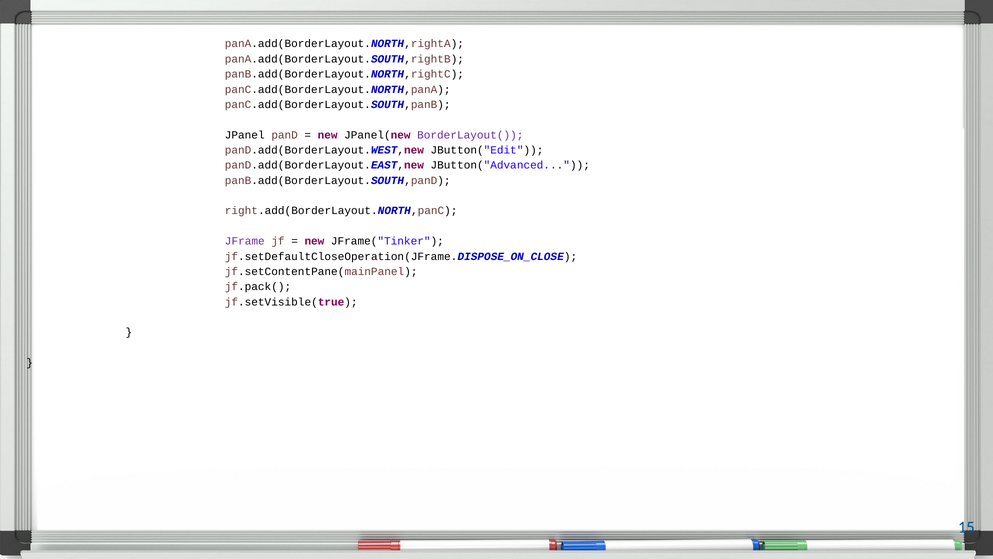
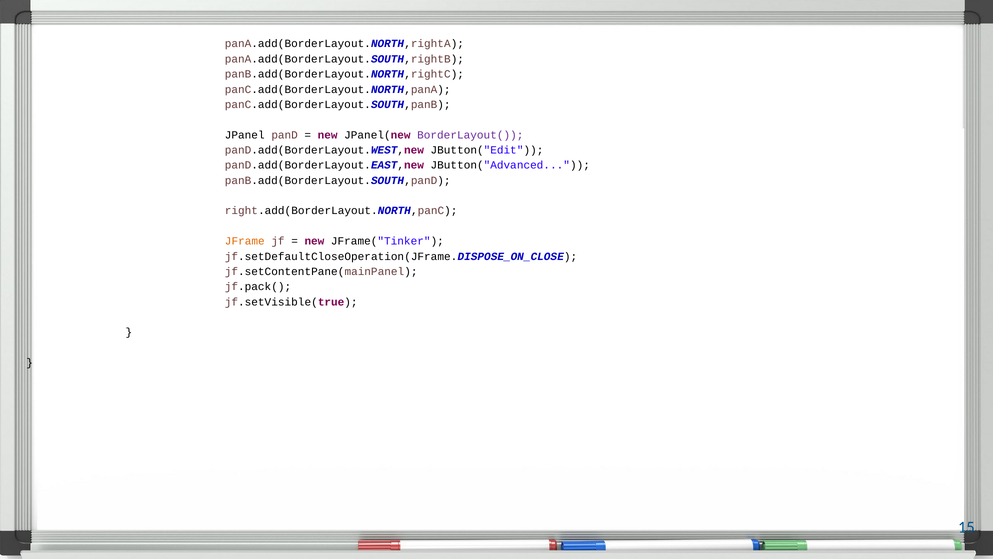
JFrame colour: purple -> orange
